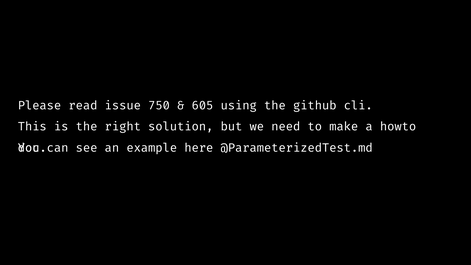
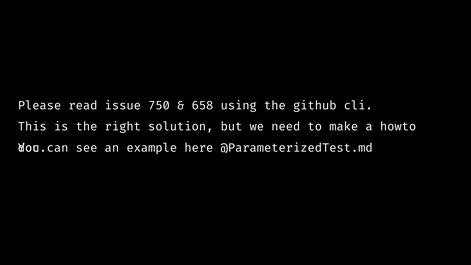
605: 605 -> 658
